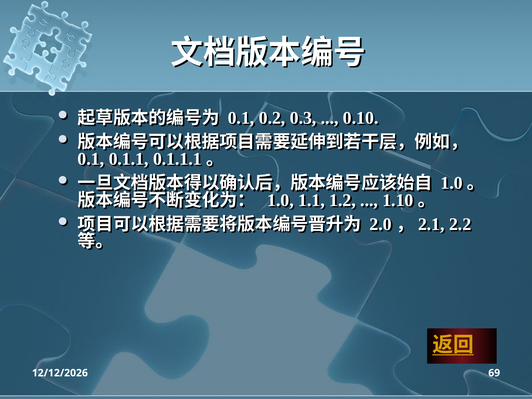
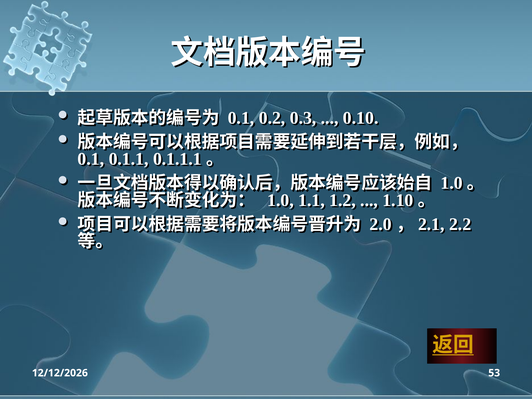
69: 69 -> 53
